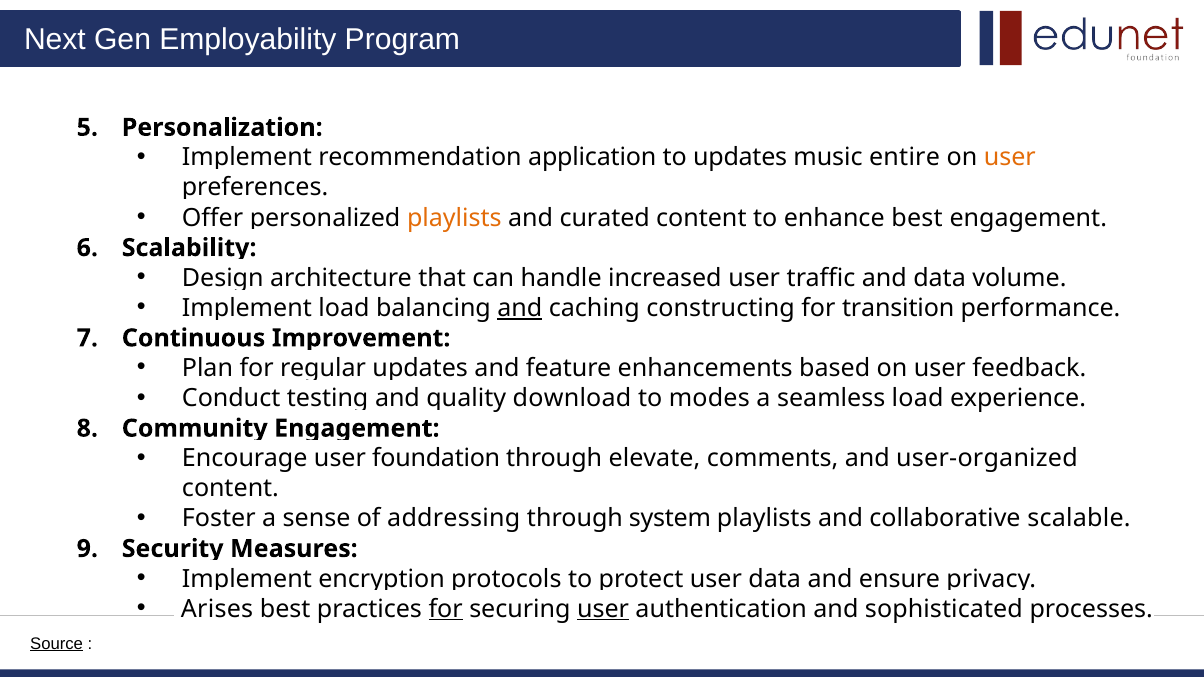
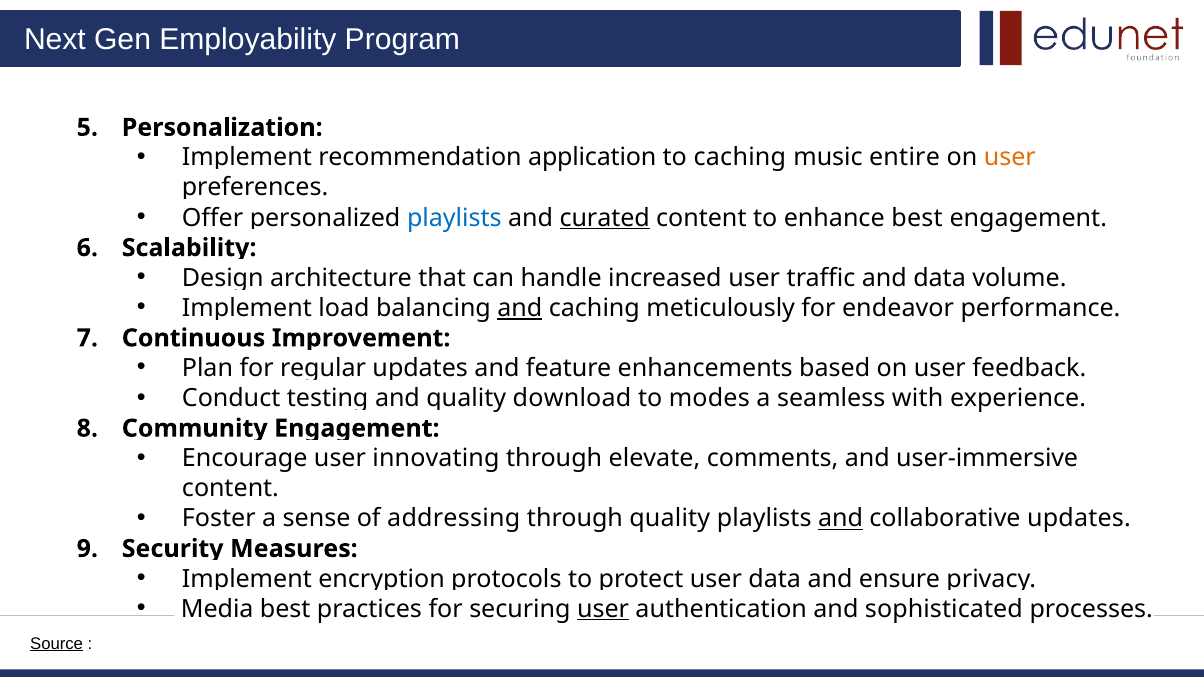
to updates: updates -> caching
playlists at (454, 218) colour: orange -> blue
curated underline: none -> present
constructing: constructing -> meticulously
transition: transition -> endeavor
seamless load: load -> with
foundation: foundation -> innovating
user-organized: user-organized -> user-immersive
through system: system -> quality
and at (841, 519) underline: none -> present
collaborative scalable: scalable -> updates
Arises: Arises -> Media
for at (446, 609) underline: present -> none
